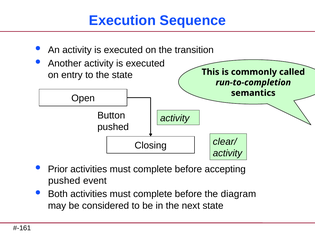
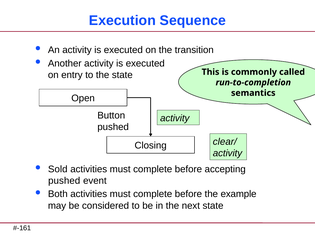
Prior: Prior -> Sold
diagram: diagram -> example
